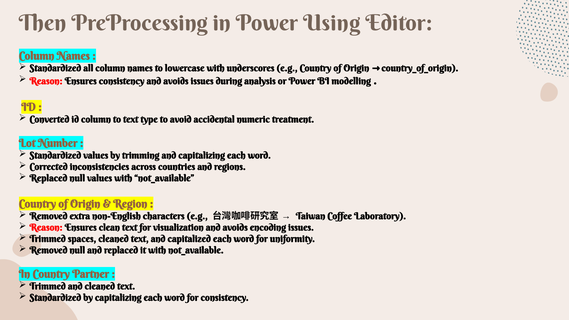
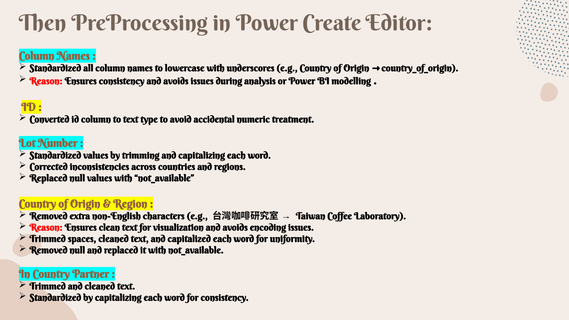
Using: Using -> Create
